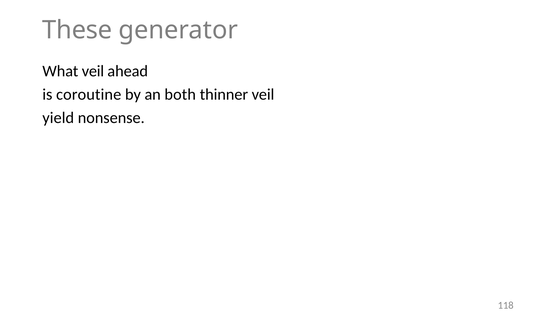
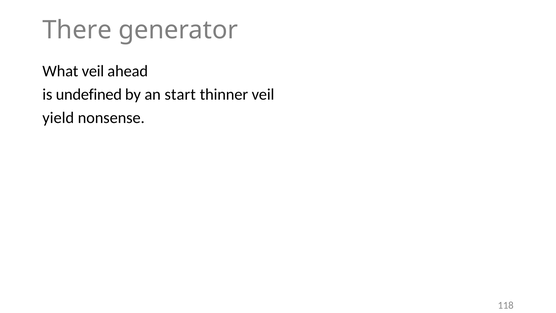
These: These -> There
coroutine: coroutine -> undefined
both: both -> start
